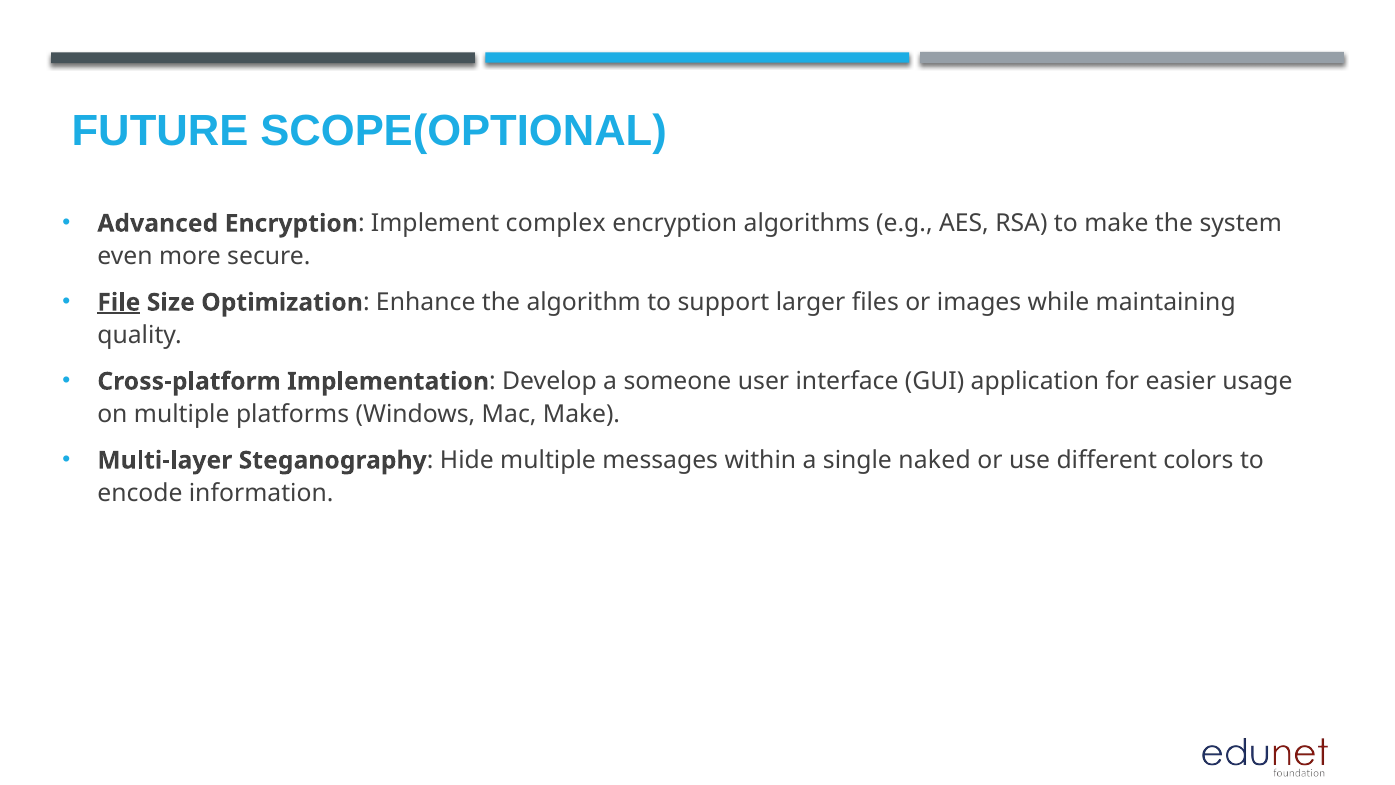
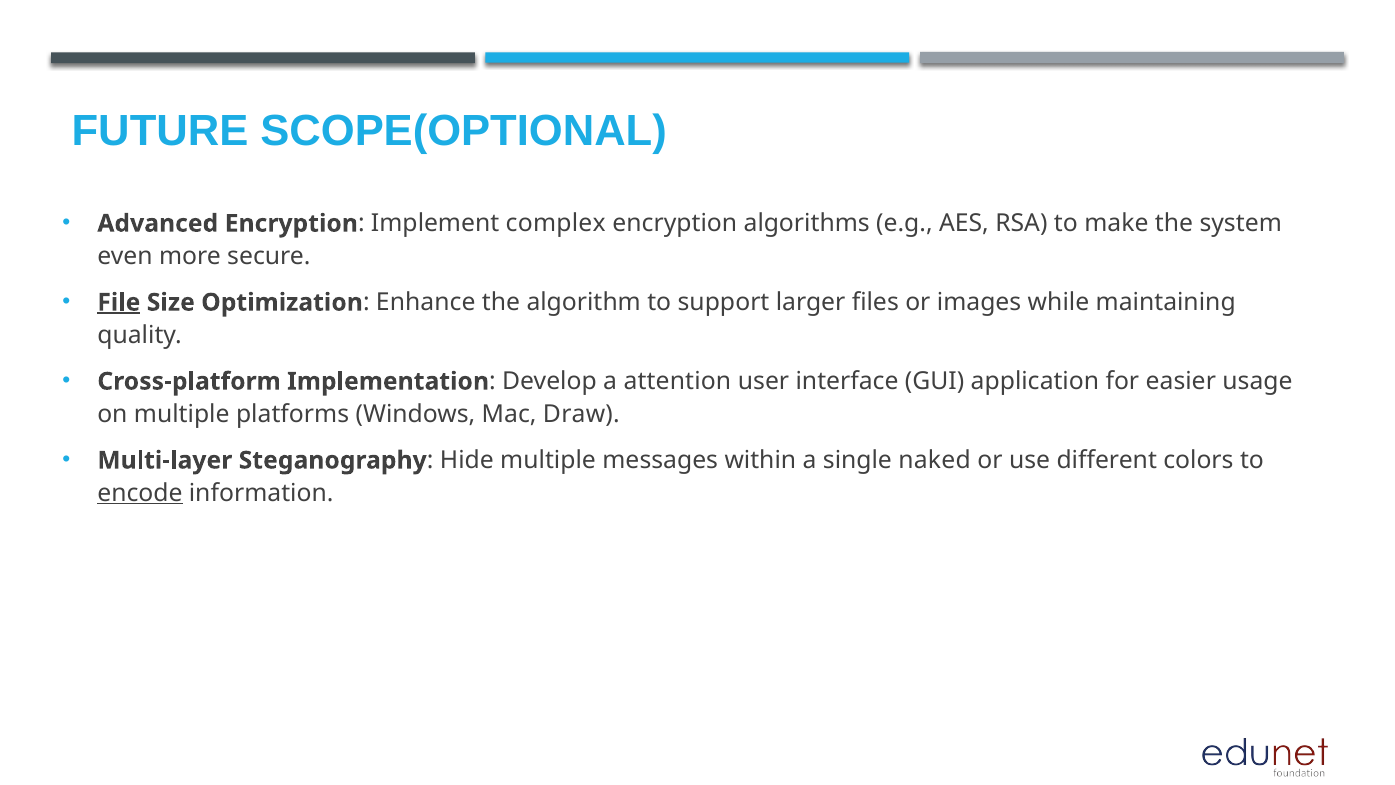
someone: someone -> attention
Mac Make: Make -> Draw
encode underline: none -> present
